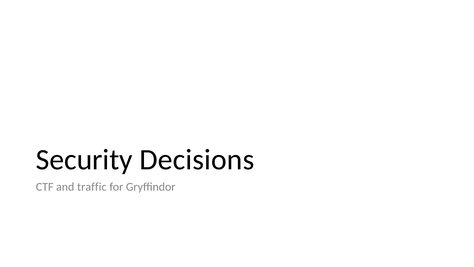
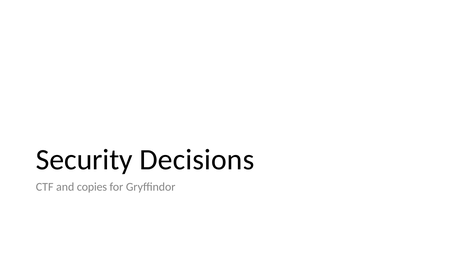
traffic: traffic -> copies
